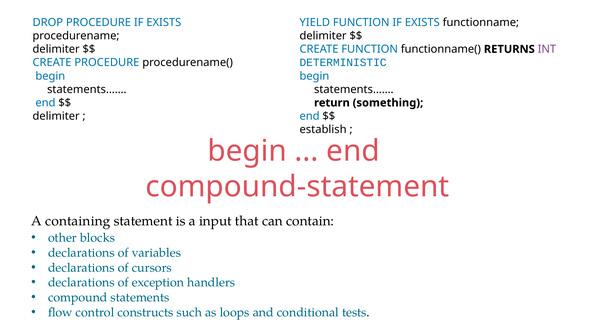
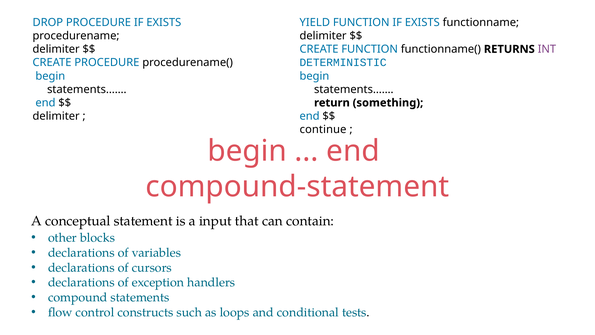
establish: establish -> continue
containing: containing -> conceptual
